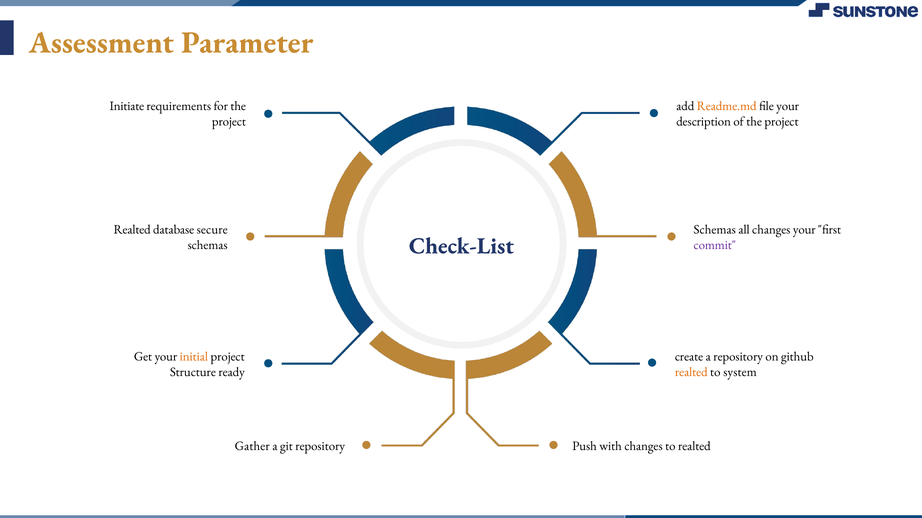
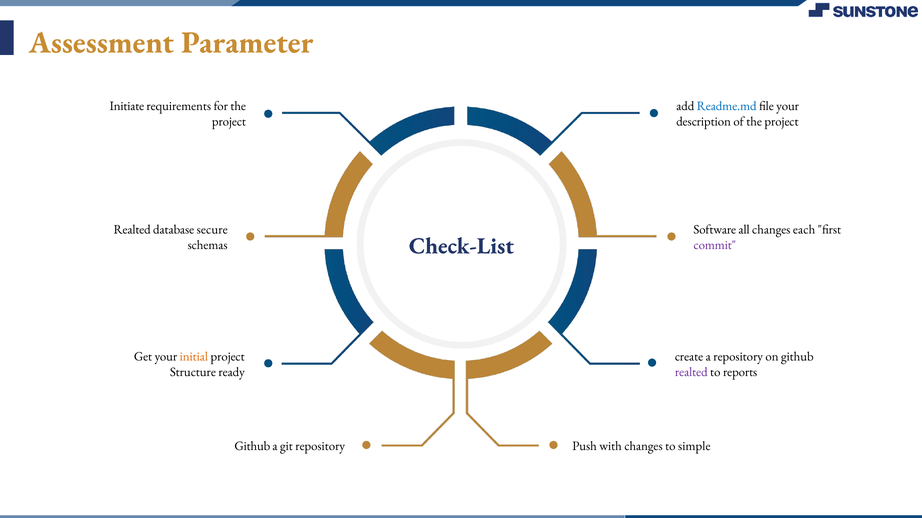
Readme.md colour: orange -> blue
Schemas at (715, 230): Schemas -> Software
changes your: your -> each
realted at (691, 372) colour: orange -> purple
system: system -> reports
Gather at (252, 446): Gather -> Github
to realted: realted -> simple
